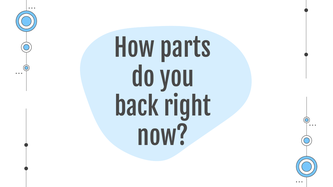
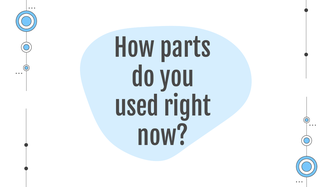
back: back -> used
